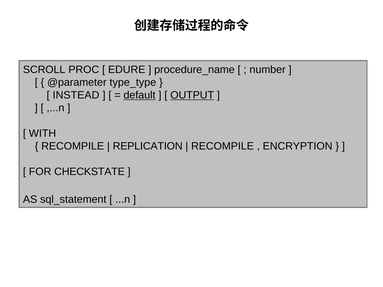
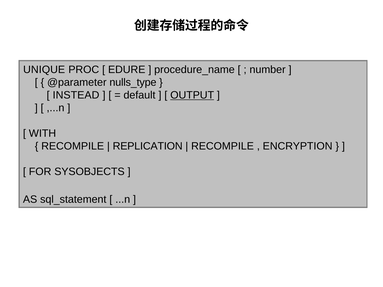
SCROLL: SCROLL -> UNIQUE
type_type: type_type -> nulls_type
default underline: present -> none
CHECKSTATE: CHECKSTATE -> SYSOBJECTS
